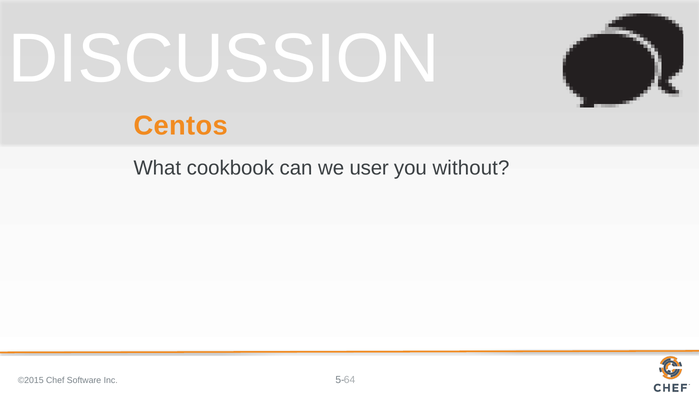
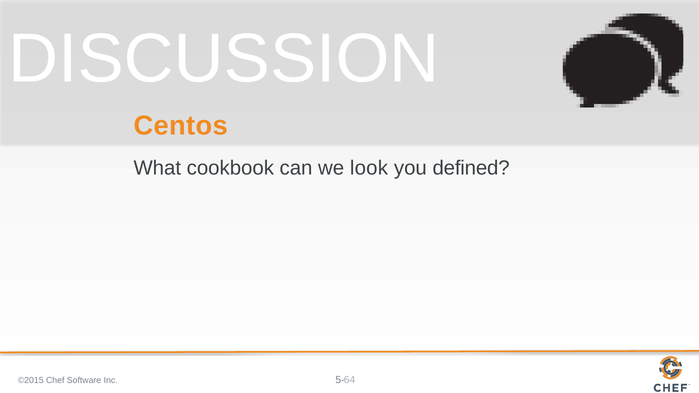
user: user -> look
without: without -> defined
